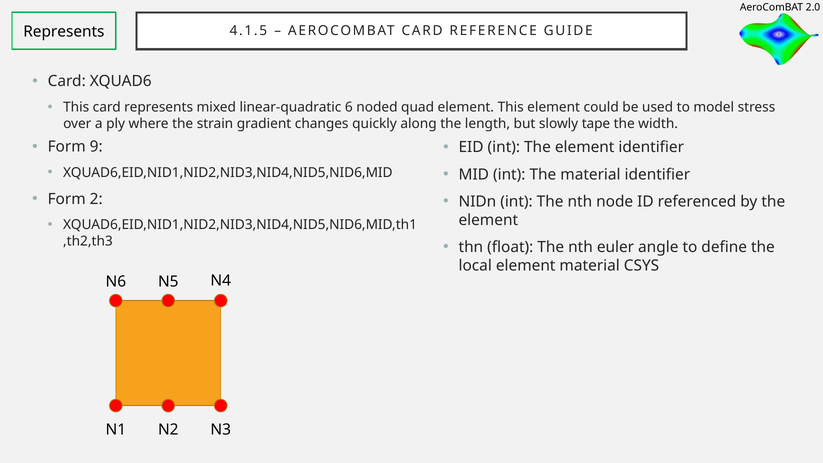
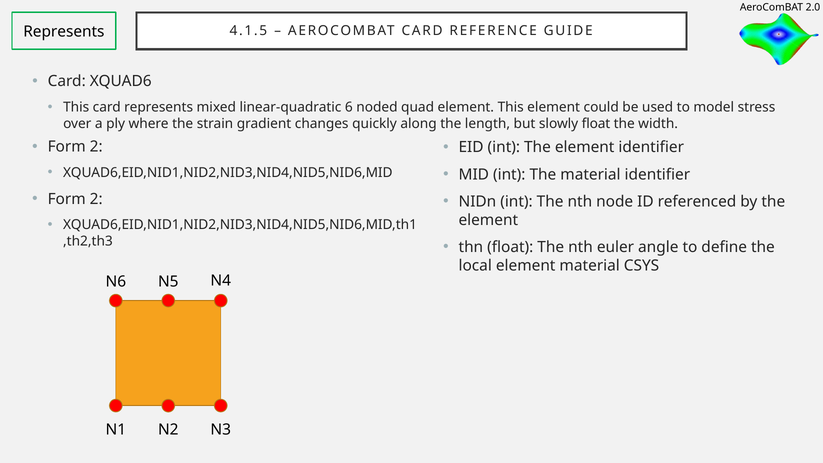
slowly tape: tape -> float
9 at (96, 147): 9 -> 2
